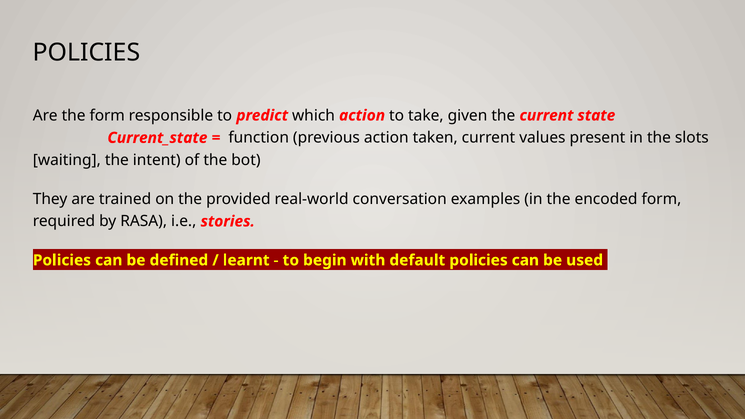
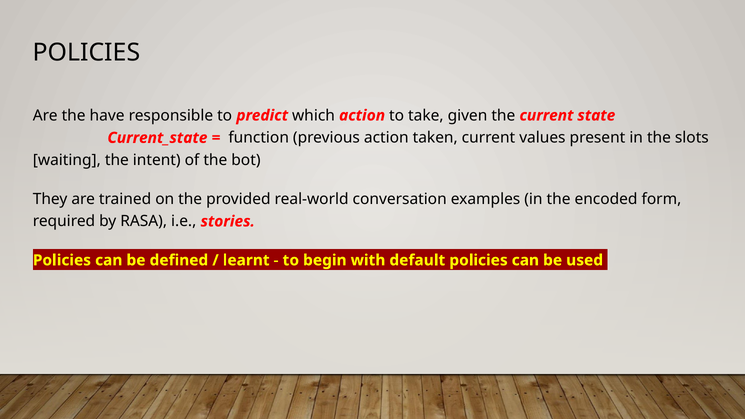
the form: form -> have
